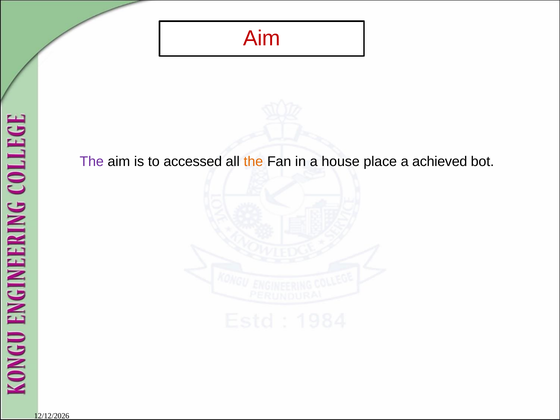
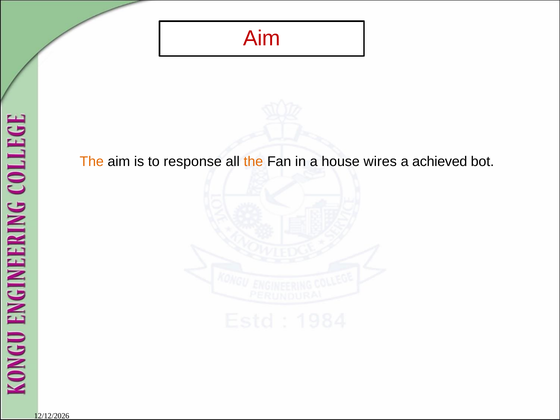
The at (92, 161) colour: purple -> orange
accessed: accessed -> response
place: place -> wires
